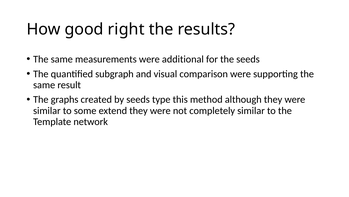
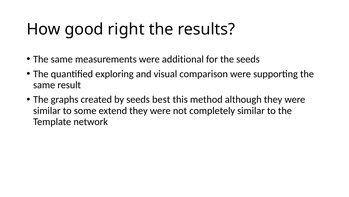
subgraph: subgraph -> exploring
type: type -> best
